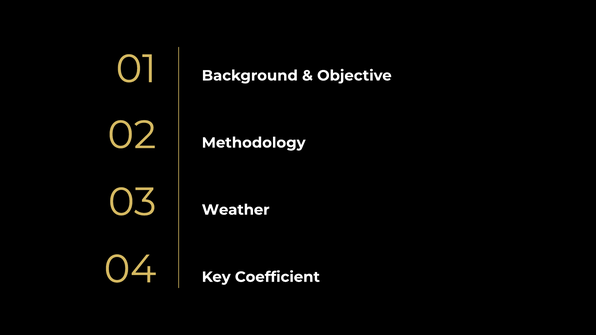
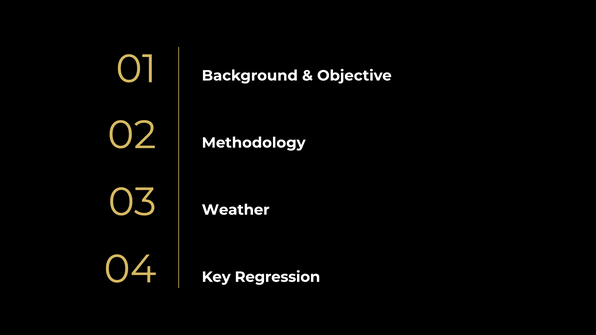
Coefficient: Coefficient -> Regression
